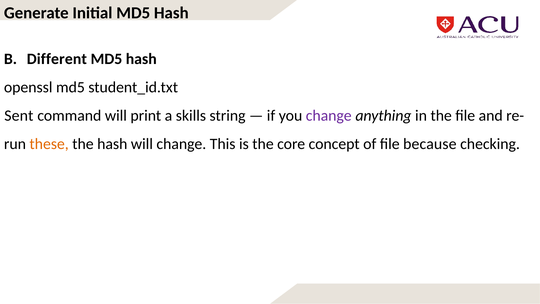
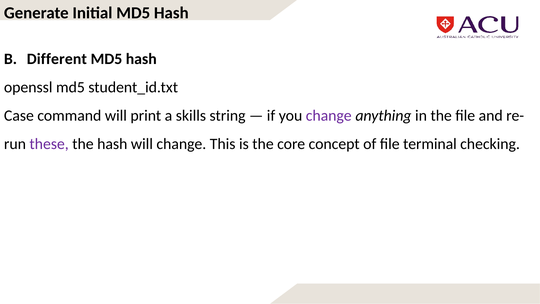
Sent: Sent -> Case
these colour: orange -> purple
because: because -> terminal
